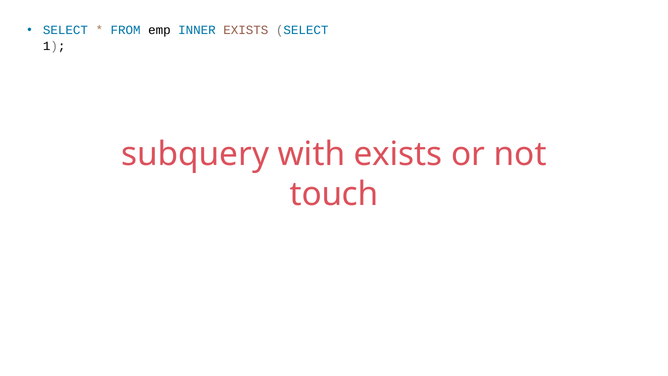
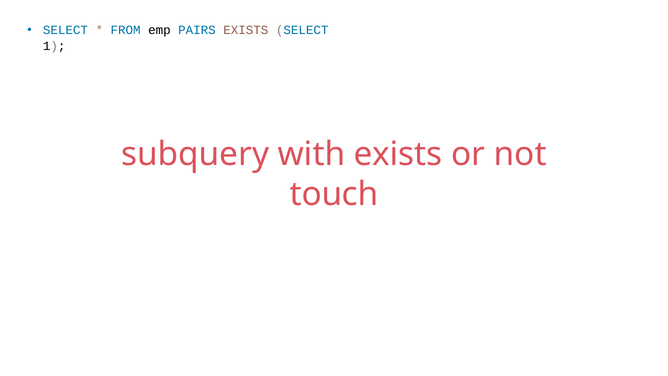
INNER: INNER -> PAIRS
